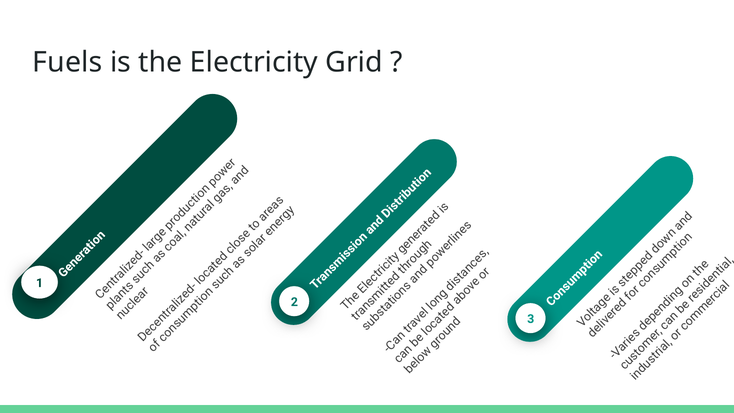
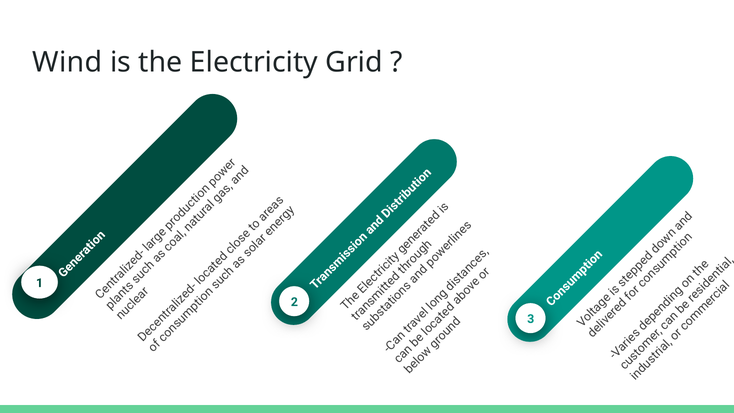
Fuels: Fuels -> Wind
